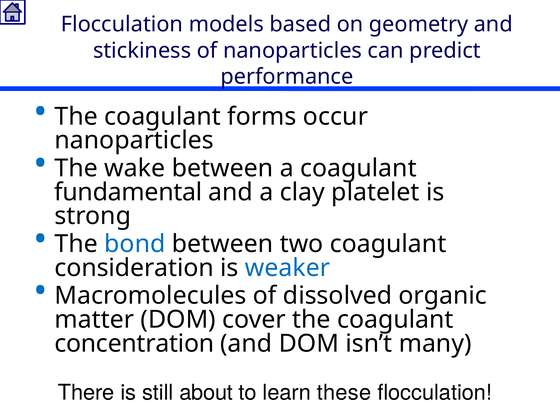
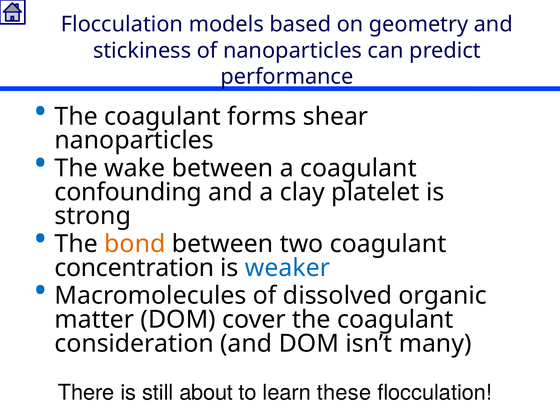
occur: occur -> shear
fundamental: fundamental -> confounding
bond colour: blue -> orange
consideration: consideration -> concentration
concentration: concentration -> consideration
